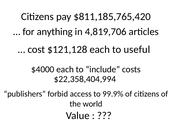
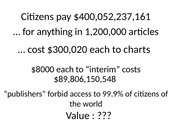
$811,185,765,420: $811,185,765,420 -> $400,052,237,161
4,819,706: 4,819,706 -> 1,200,000
$121,128: $121,128 -> $300,020
useful: useful -> charts
$4000: $4000 -> $8000
include: include -> interim
$22,358,404,994: $22,358,404,994 -> $89,806,150,548
